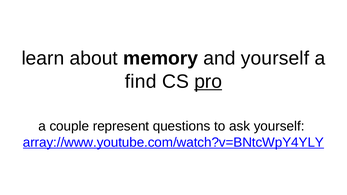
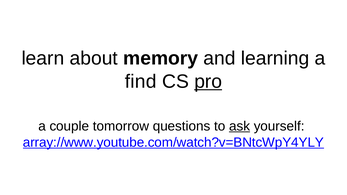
and yourself: yourself -> learning
represent: represent -> tomorrow
ask underline: none -> present
